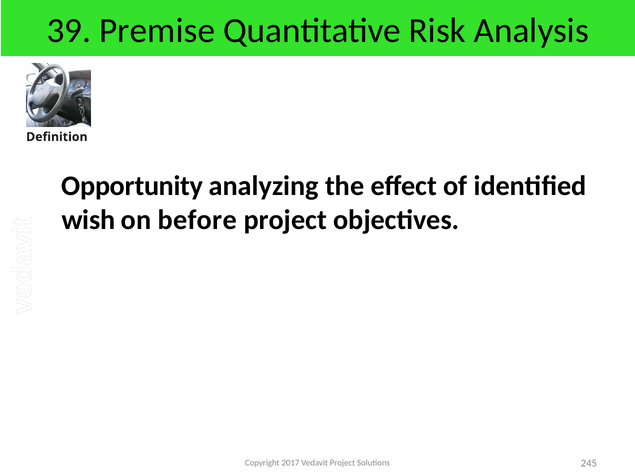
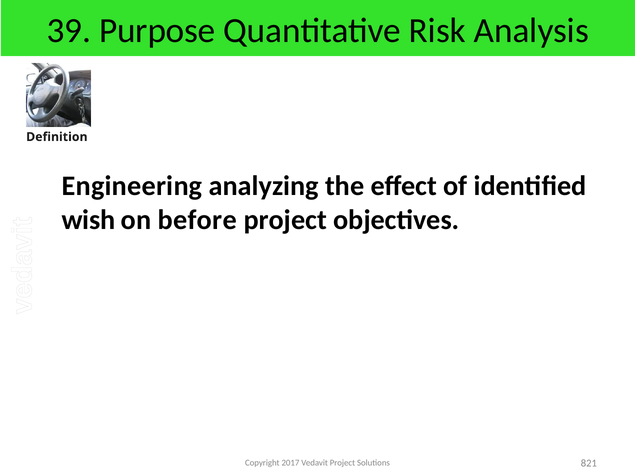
Premise: Premise -> Purpose
Opportunity: Opportunity -> Engineering
245: 245 -> 821
